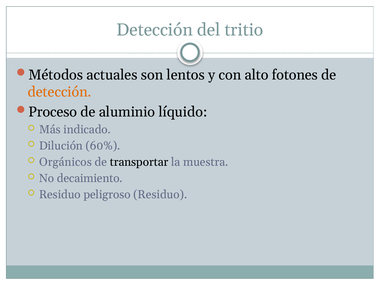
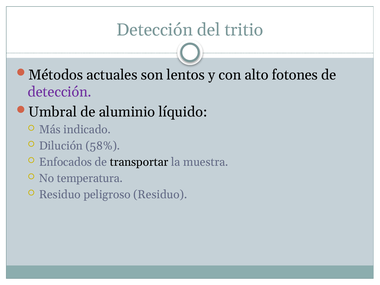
detección at (60, 92) colour: orange -> purple
Proceso: Proceso -> Umbral
60%: 60% -> 58%
Orgánicos: Orgánicos -> Enfocados
decaimiento: decaimiento -> temperatura
